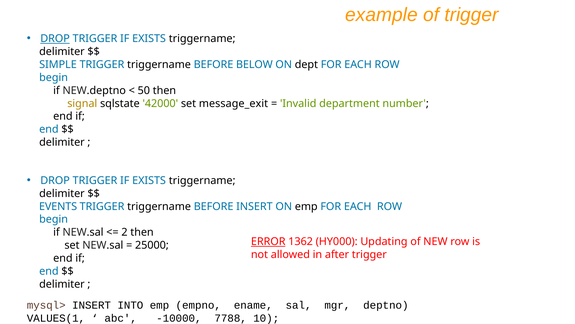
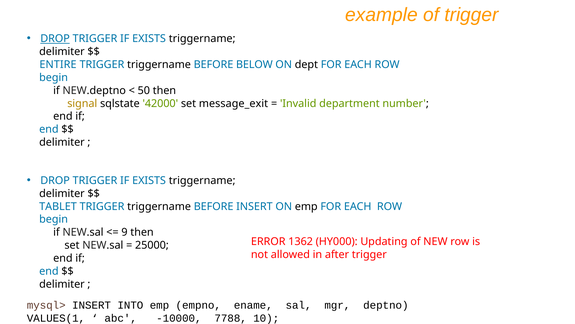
SIMPLE: SIMPLE -> ENTIRE
EVENTS: EVENTS -> TABLET
2: 2 -> 9
ERROR underline: present -> none
